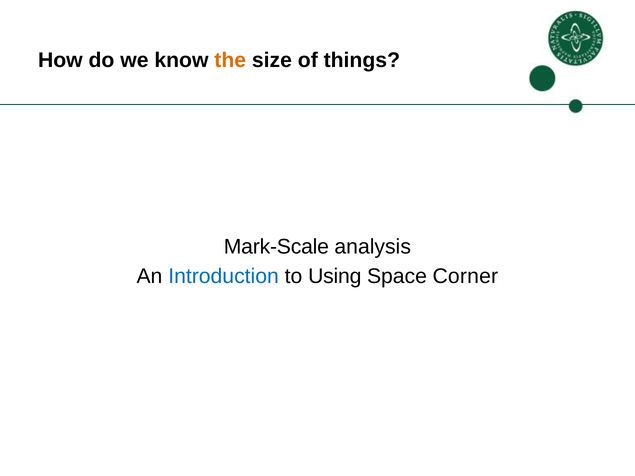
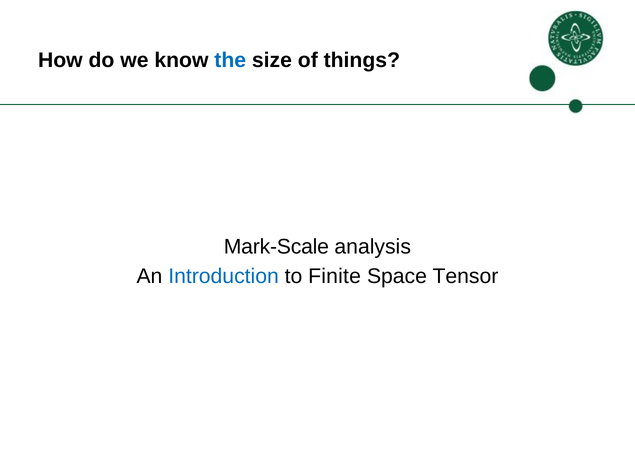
the colour: orange -> blue
Using: Using -> Finite
Corner: Corner -> Tensor
